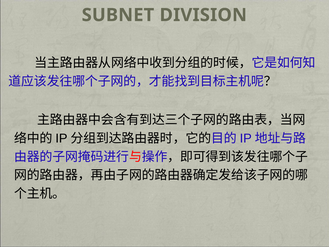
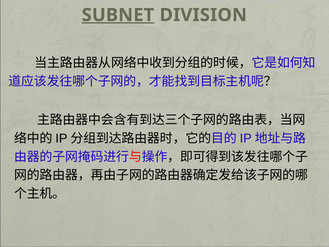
SUBNET underline: none -> present
